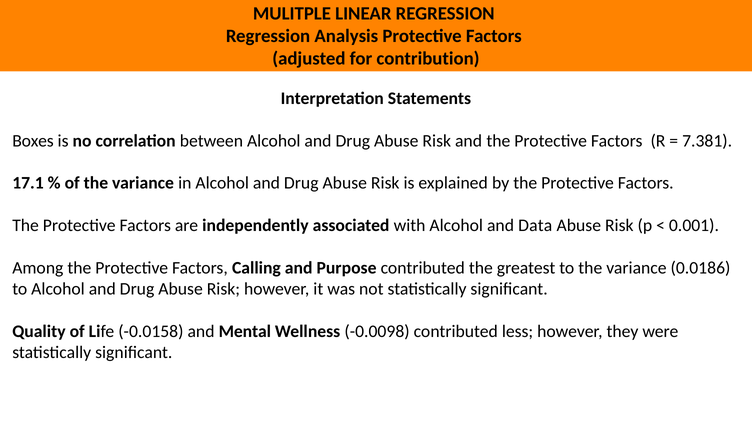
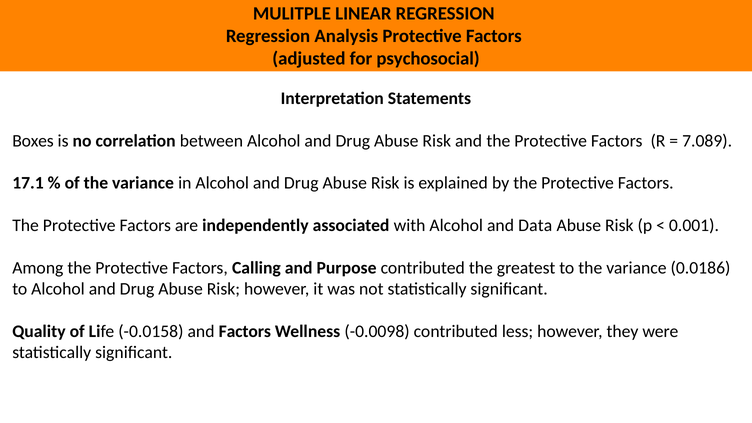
contribution: contribution -> psychosocial
7.381: 7.381 -> 7.089
and Mental: Mental -> Factors
